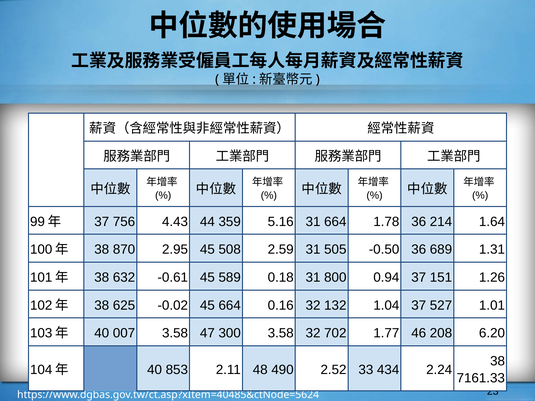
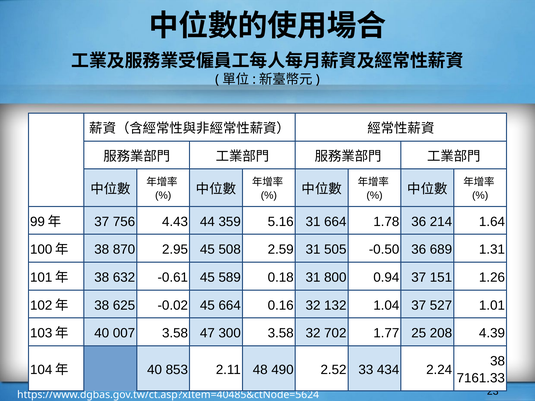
46: 46 -> 25
6.20: 6.20 -> 4.39
